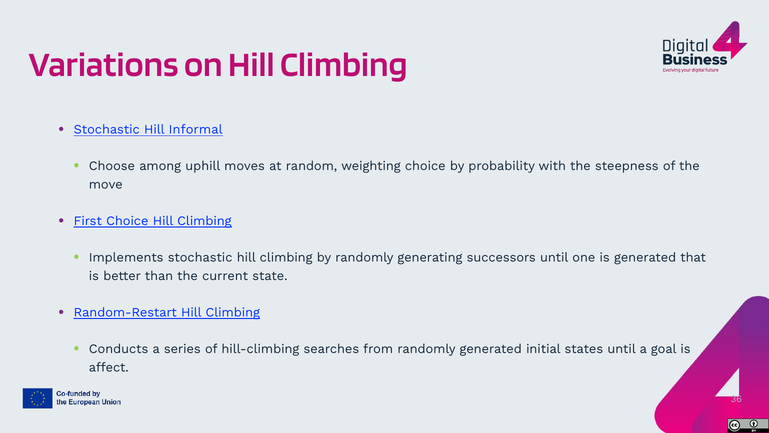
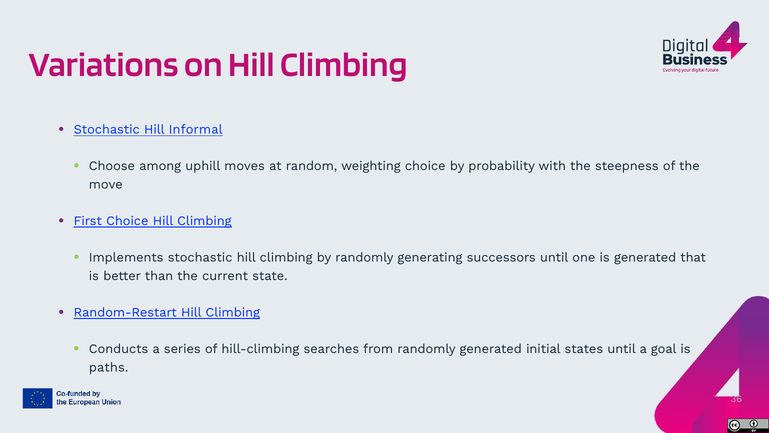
affect: affect -> paths
